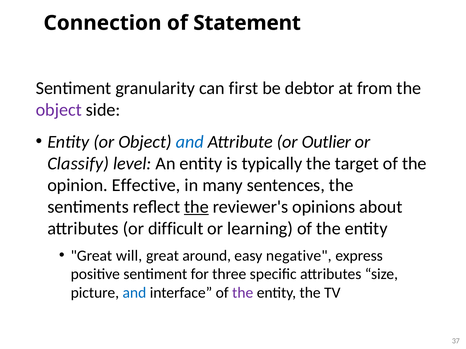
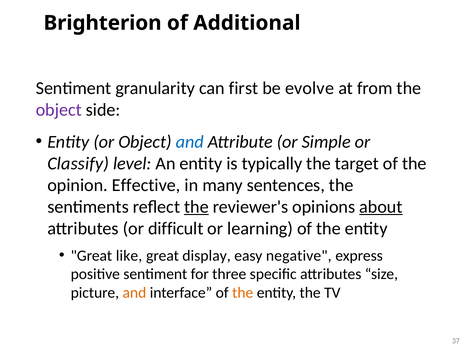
Connection: Connection -> Brighterion
Statement: Statement -> Additional
debtor: debtor -> evolve
Outlier: Outlier -> Simple
about underline: none -> present
will: will -> like
around: around -> display
and at (134, 293) colour: blue -> orange
the at (243, 293) colour: purple -> orange
